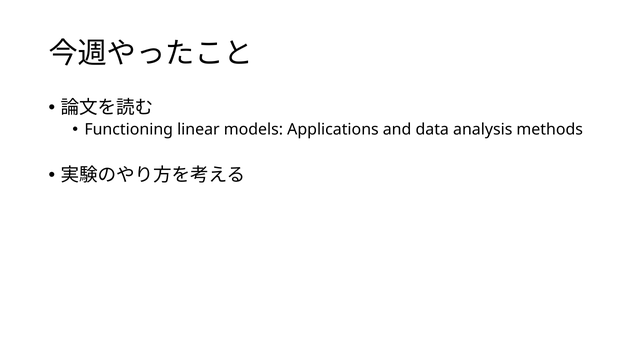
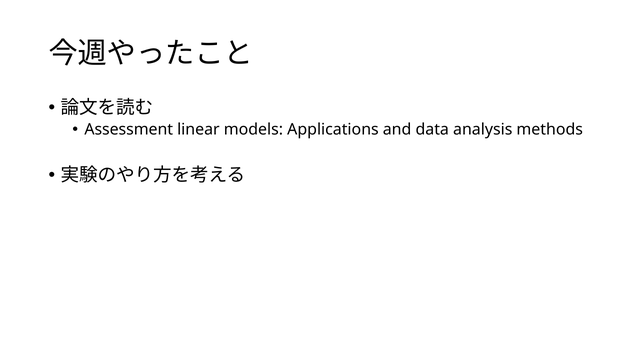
Functioning: Functioning -> Assessment
